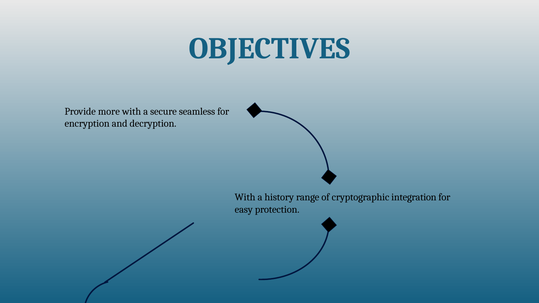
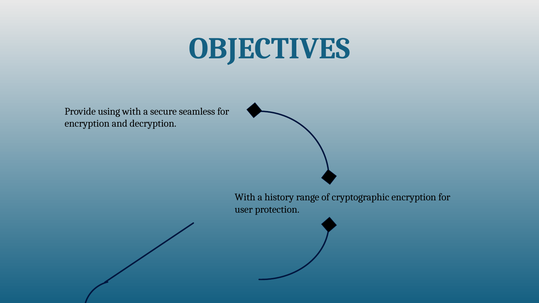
more: more -> using
cryptographic integration: integration -> encryption
easy: easy -> user
